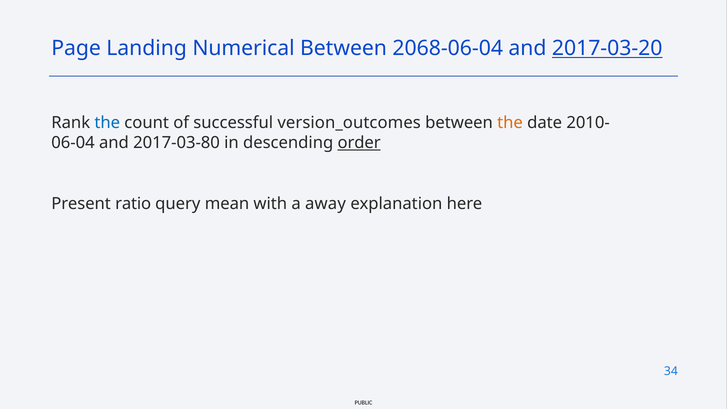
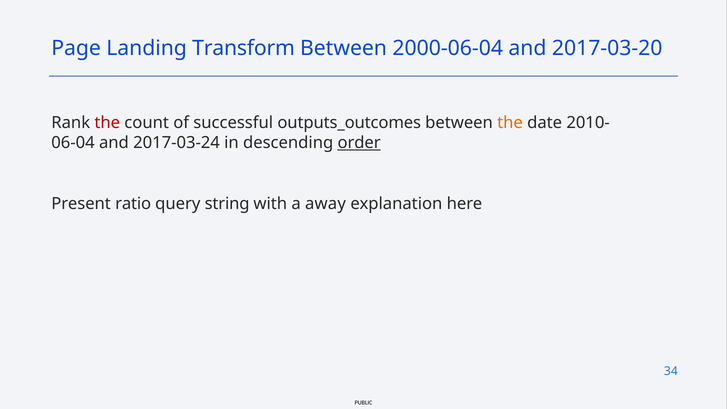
Numerical: Numerical -> Transform
2068-06-04: 2068-06-04 -> 2000-06-04
2017-03-20 underline: present -> none
the at (107, 123) colour: blue -> red
version_outcomes: version_outcomes -> outputs_outcomes
2017-03-80: 2017-03-80 -> 2017-03-24
mean: mean -> string
